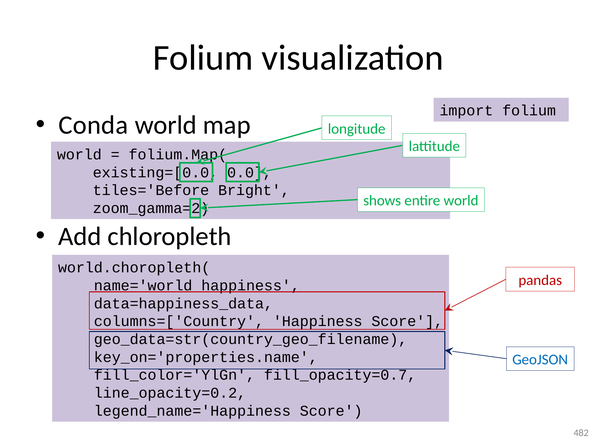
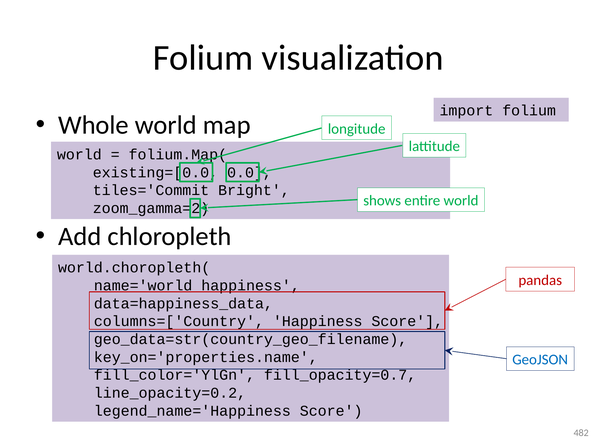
Conda: Conda -> Whole
tiles='Before: tiles='Before -> tiles='Commit
